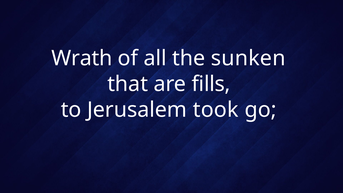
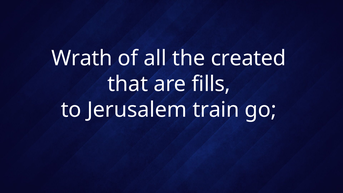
sunken: sunken -> created
took: took -> train
